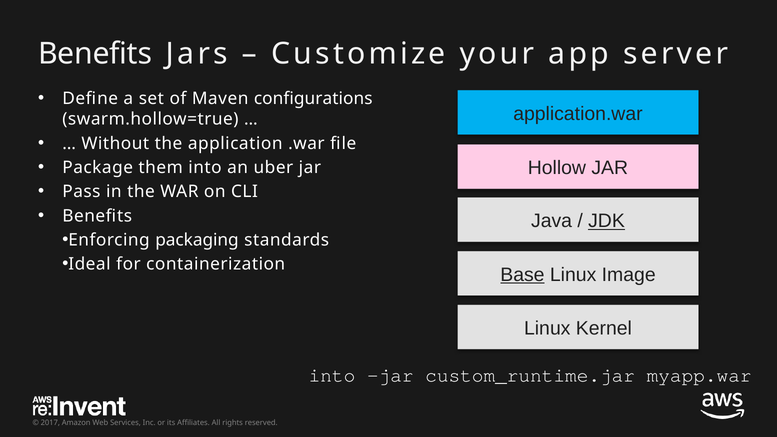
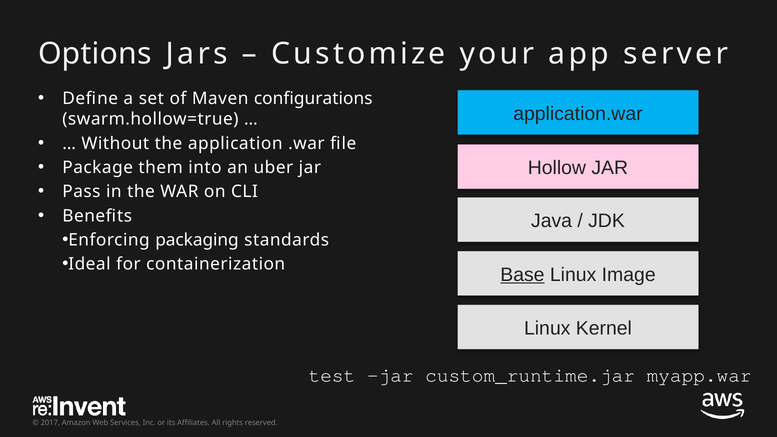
Benefits at (95, 54): Benefits -> Options
JDK underline: present -> none
into at (332, 375): into -> test
